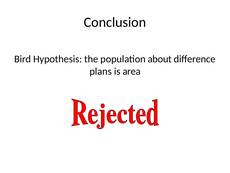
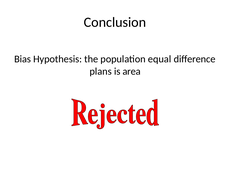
Bird: Bird -> Bias
about: about -> equal
